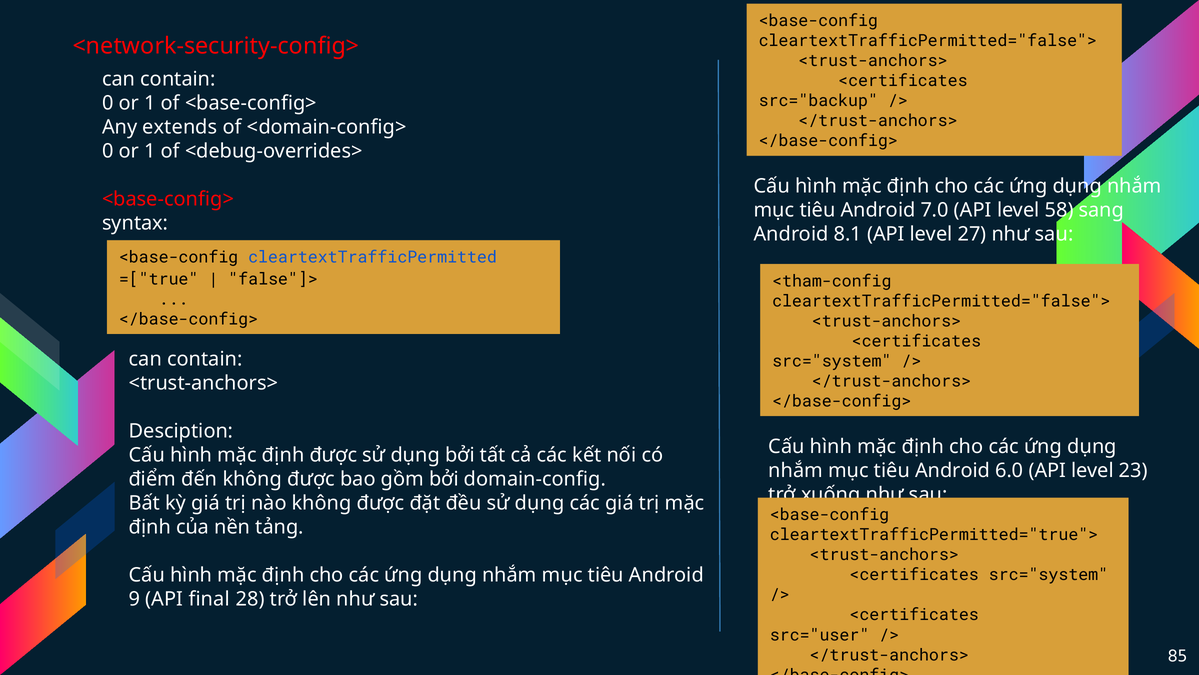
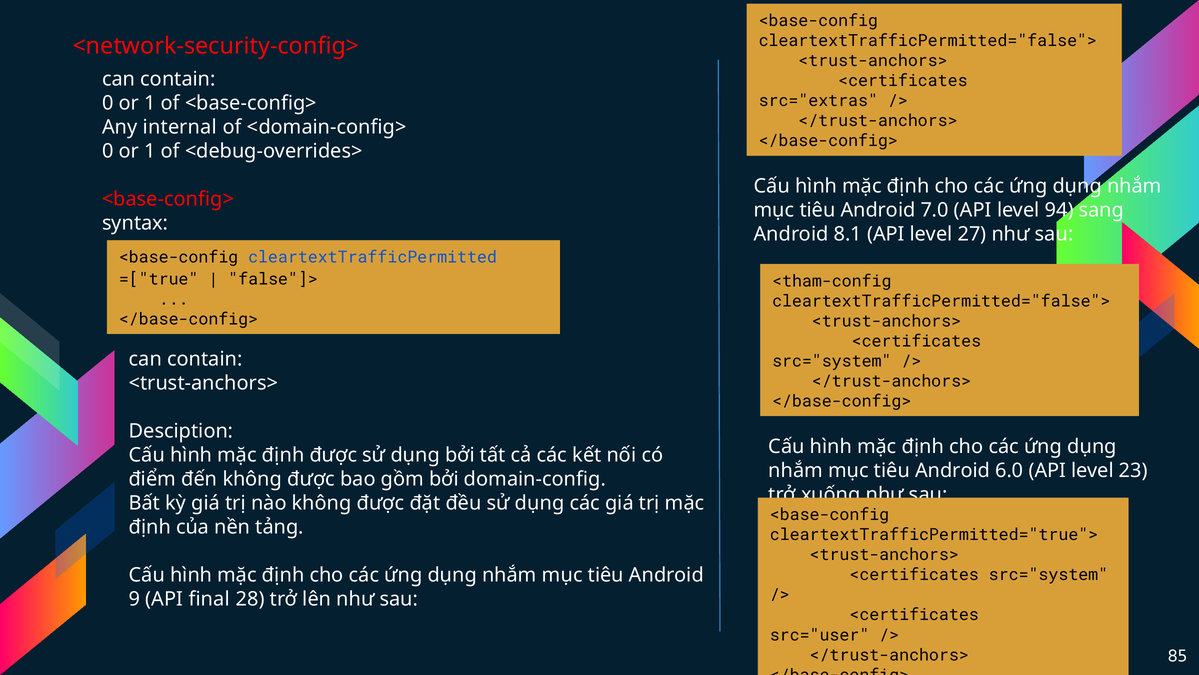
src="backup: src="backup -> src="extras
extends: extends -> internal
58: 58 -> 94
